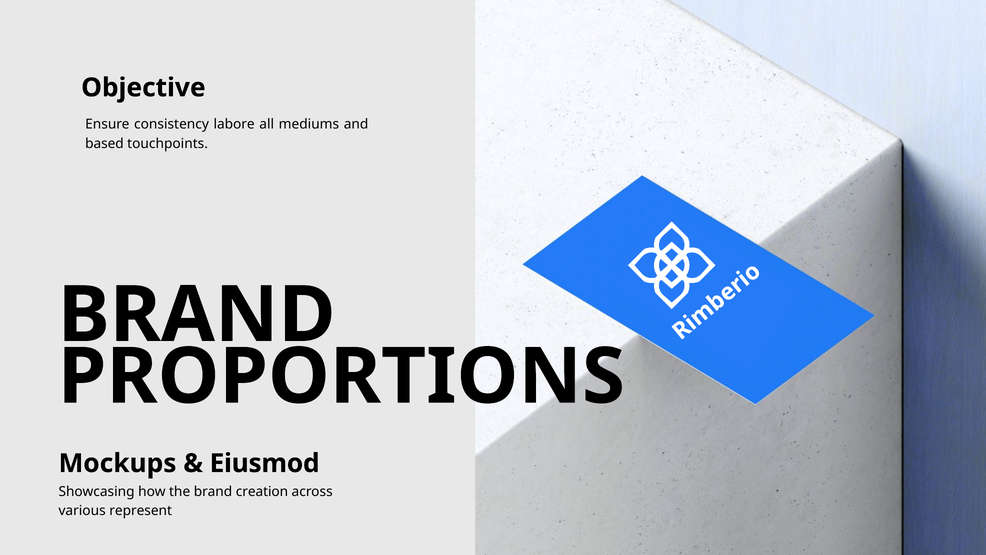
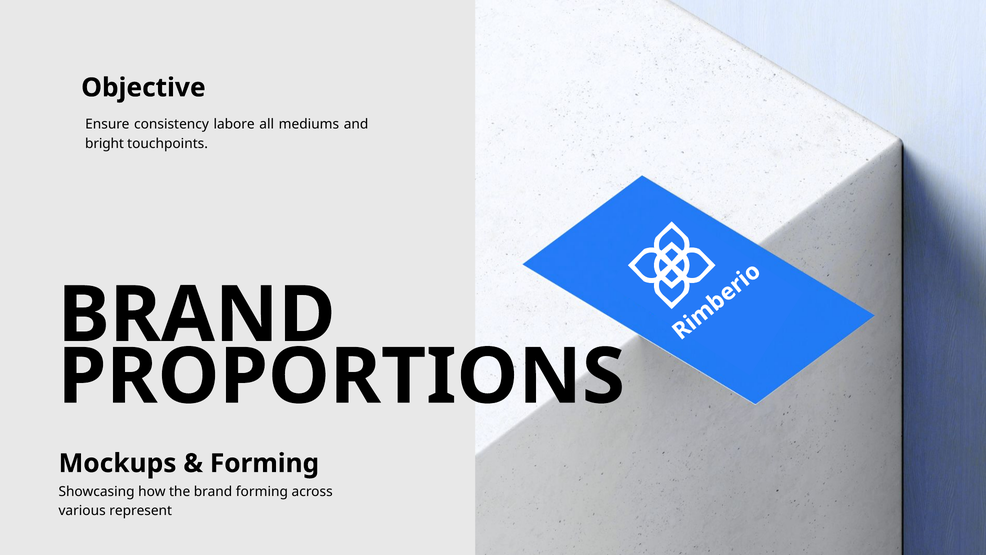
based: based -> bright
Eiusmod at (265, 463): Eiusmod -> Forming
brand creation: creation -> forming
